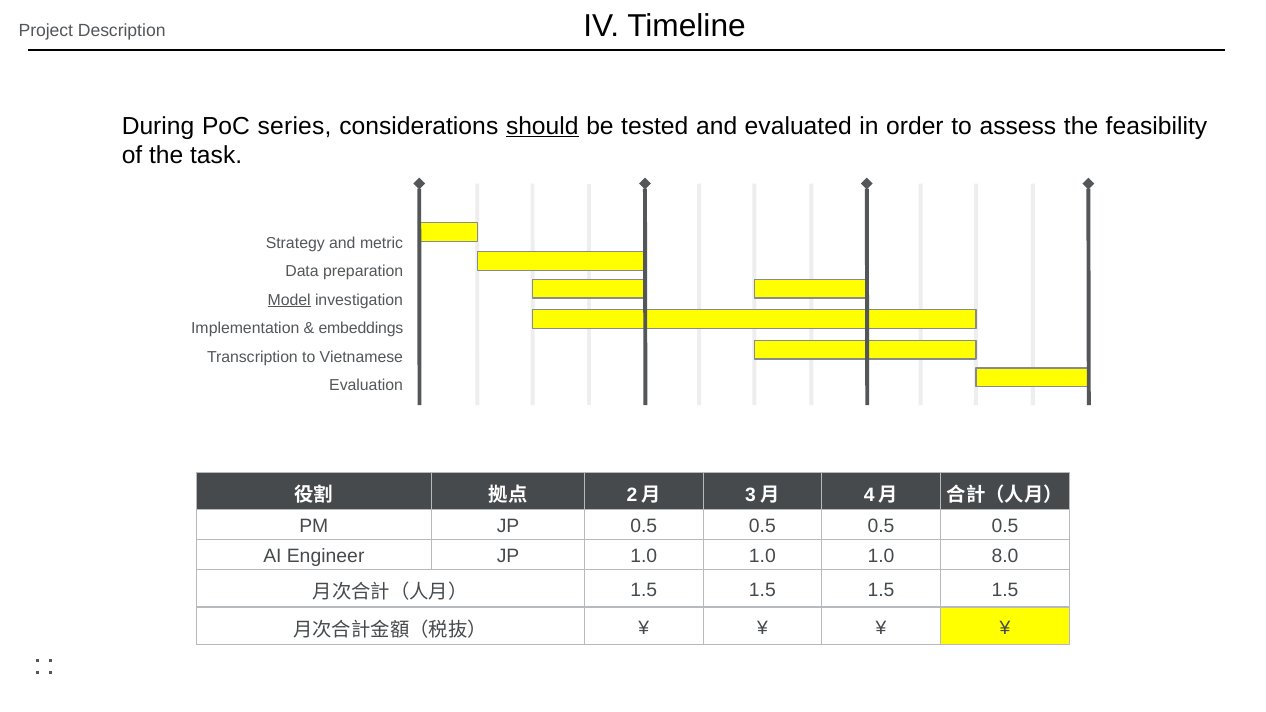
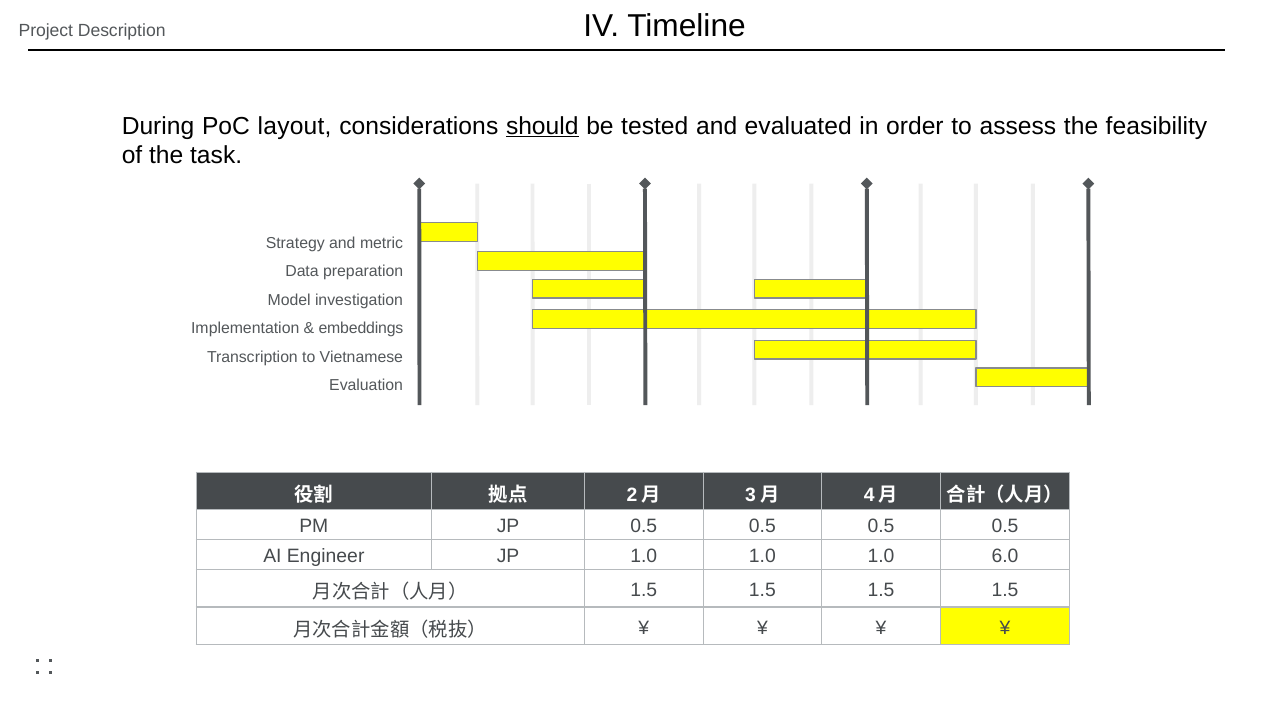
series: series -> layout
Model underline: present -> none
8.0: 8.0 -> 6.0
